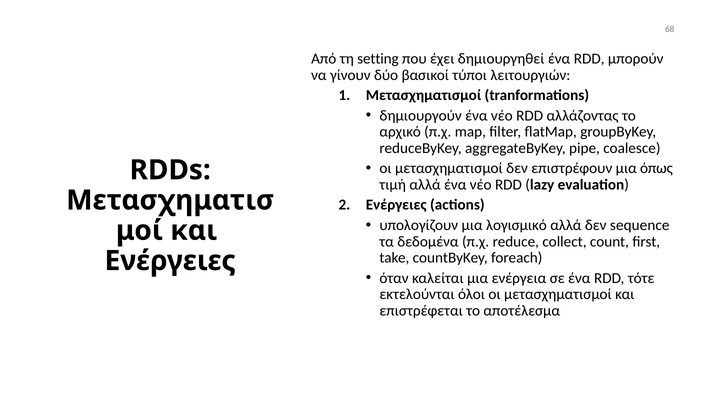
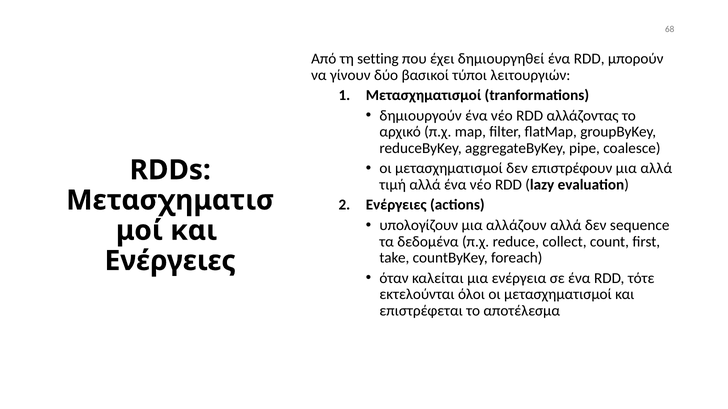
μια όπως: όπως -> αλλά
λογισμικό: λογισμικό -> αλλάζουν
